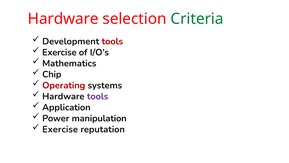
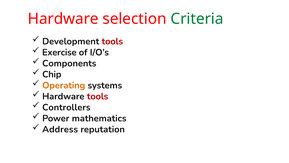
Mathematics: Mathematics -> Components
Operating colour: red -> orange
tools at (98, 96) colour: purple -> red
Application: Application -> Controllers
manipulation: manipulation -> mathematics
Exercise at (60, 129): Exercise -> Address
